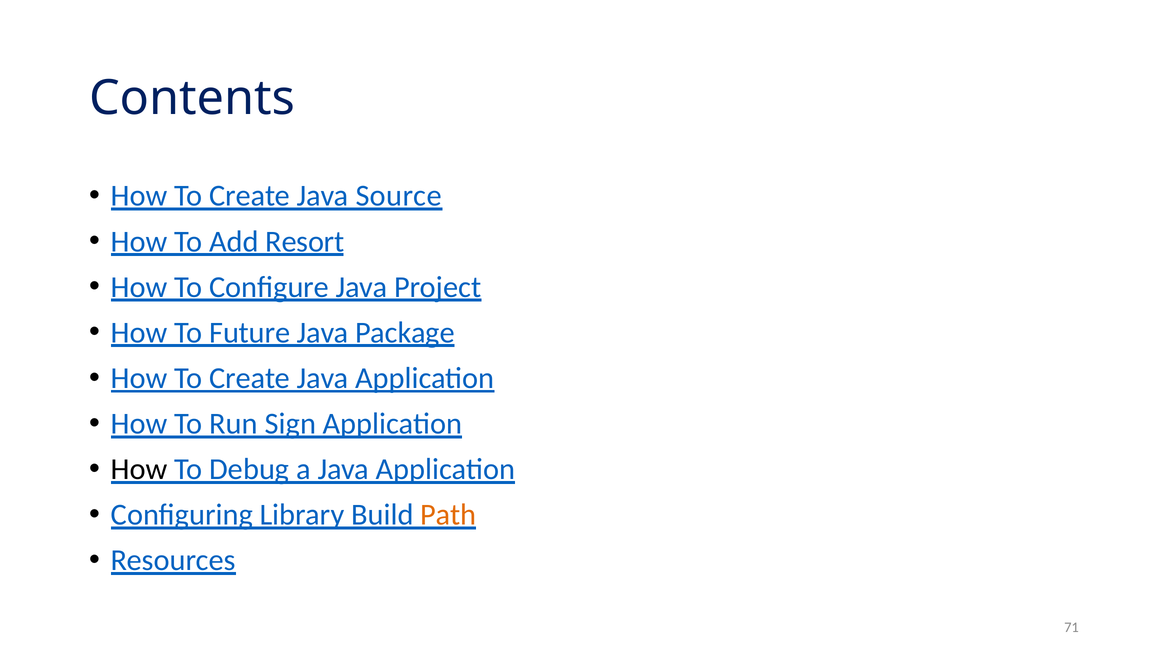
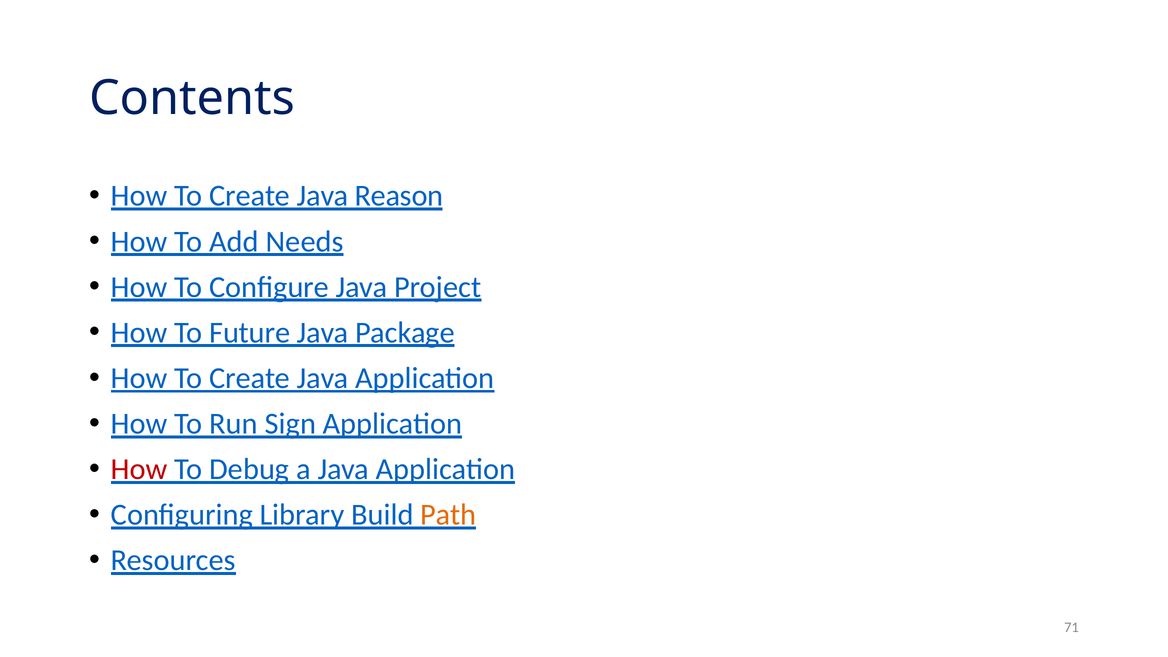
Source: Source -> Reason
Resort: Resort -> Needs
How at (139, 469) colour: black -> red
